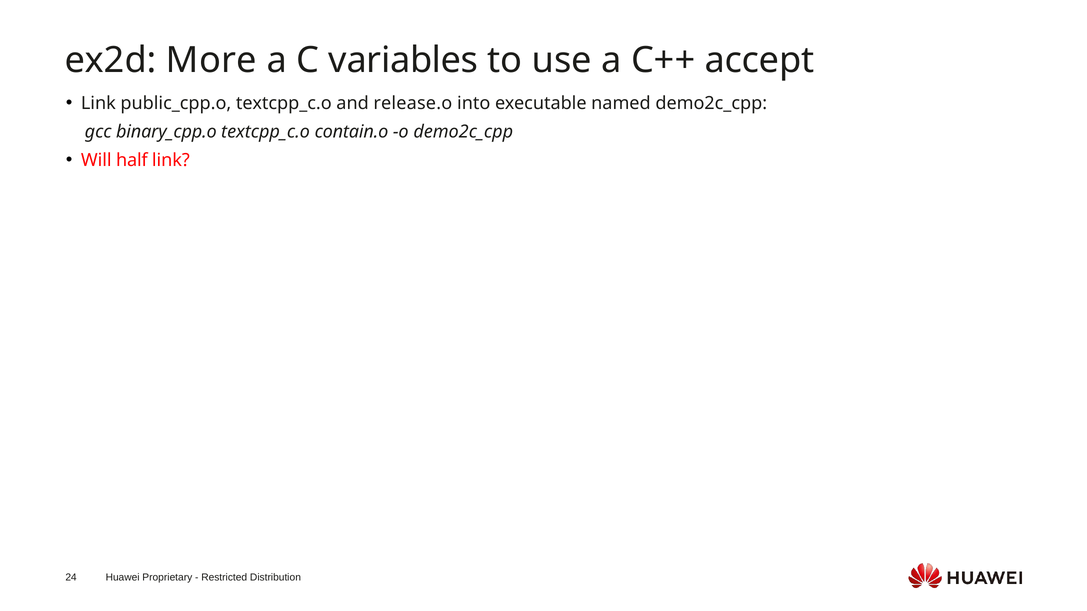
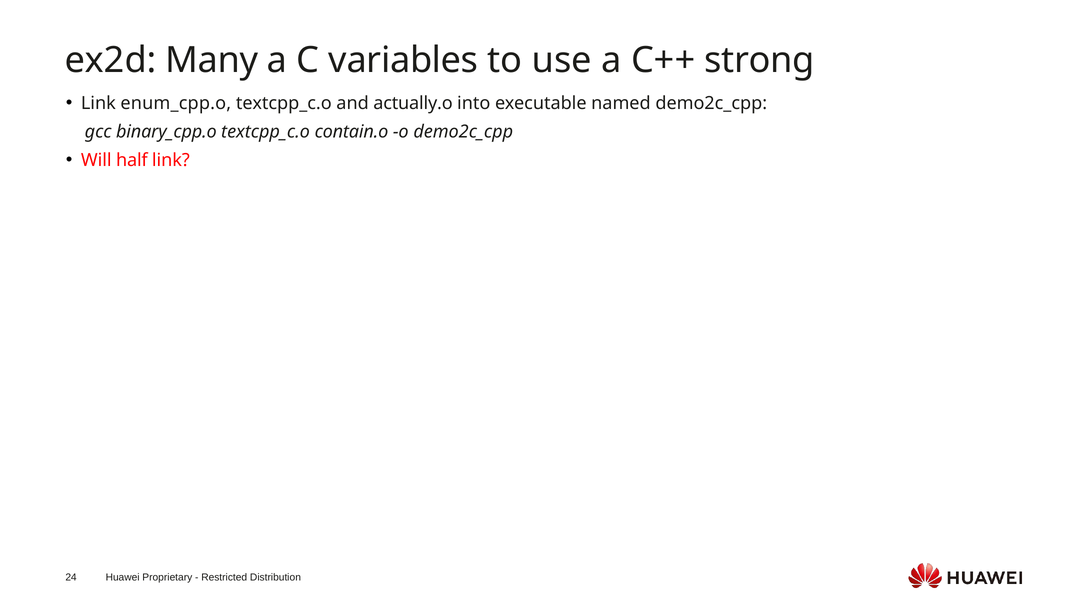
More: More -> Many
accept: accept -> strong
public_cpp.o: public_cpp.o -> enum_cpp.o
release.o: release.o -> actually.o
